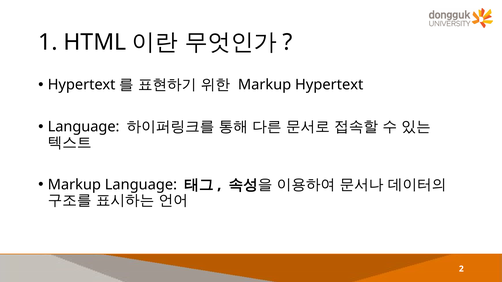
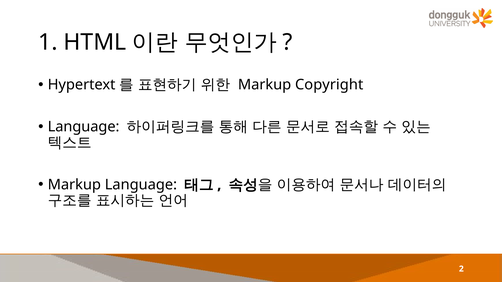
Markup Hypertext: Hypertext -> Copyright
